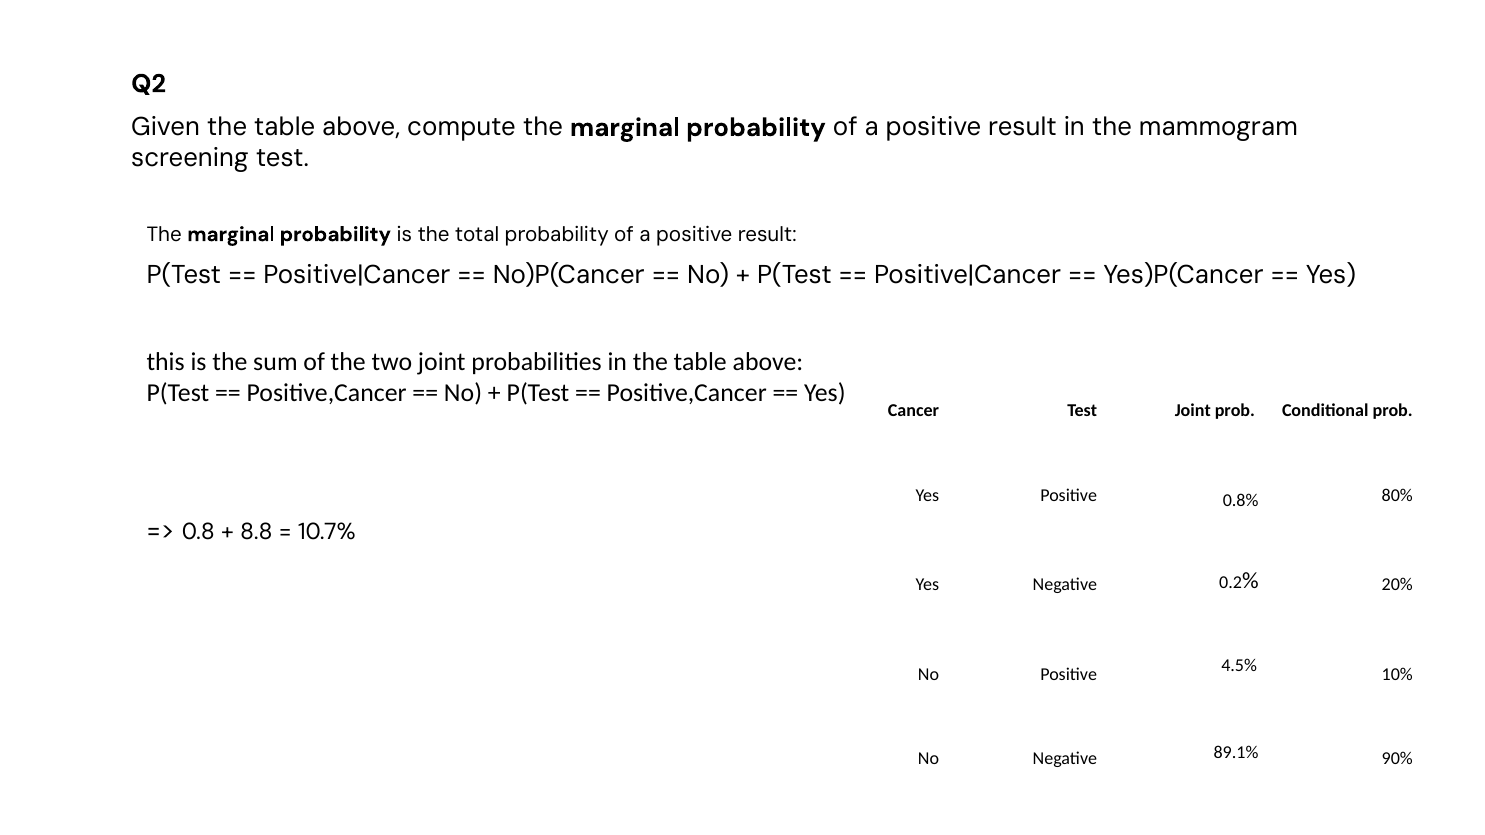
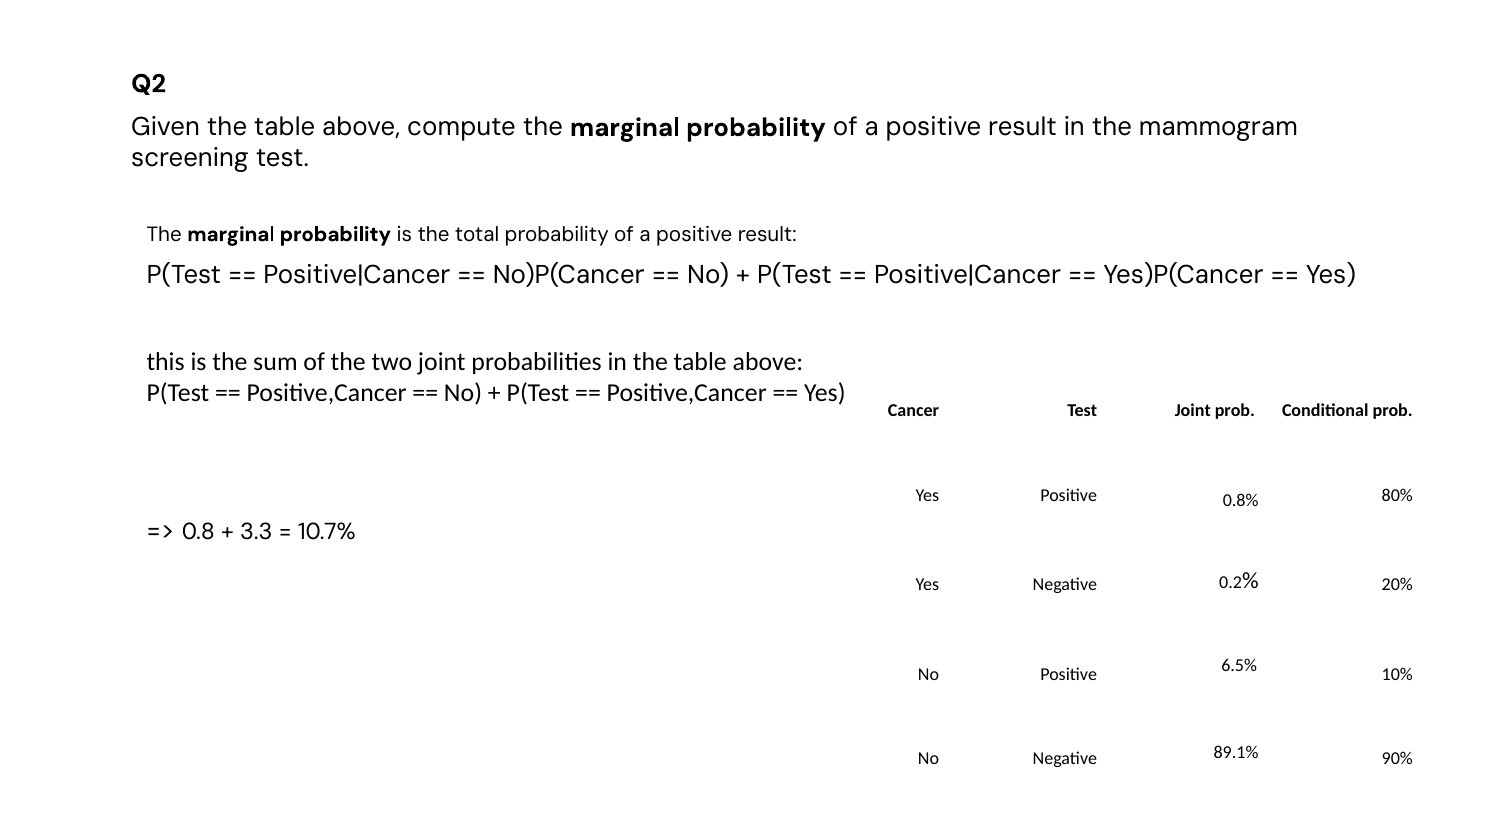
8.8: 8.8 -> 3.3
4.5%: 4.5% -> 6.5%
